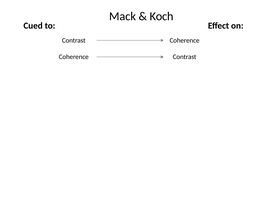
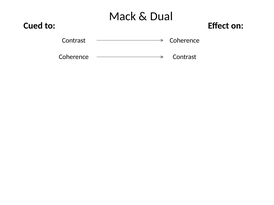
Koch: Koch -> Dual
